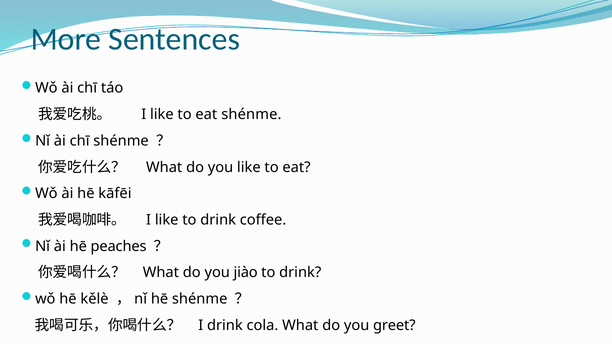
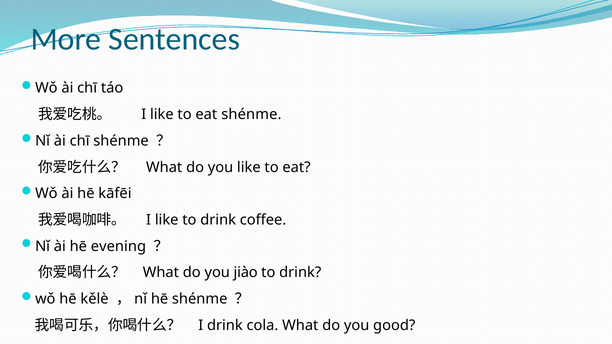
peaches: peaches -> evening
greet: greet -> good
